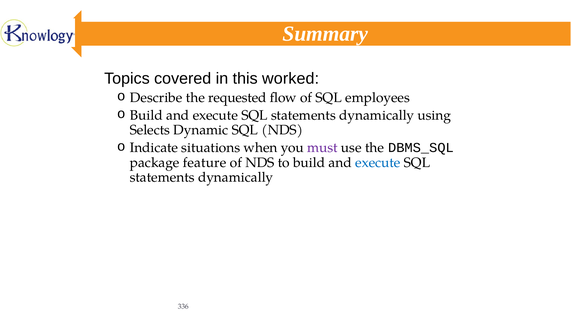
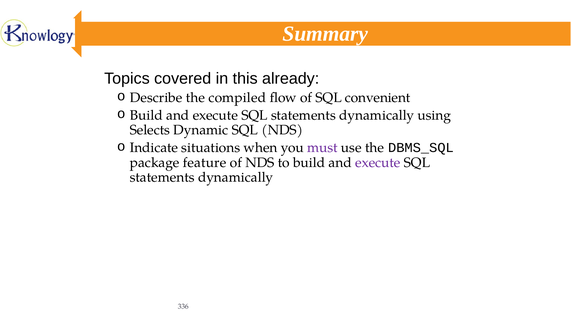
worked: worked -> already
requested: requested -> compiled
employees: employees -> convenient
execute at (378, 163) colour: blue -> purple
